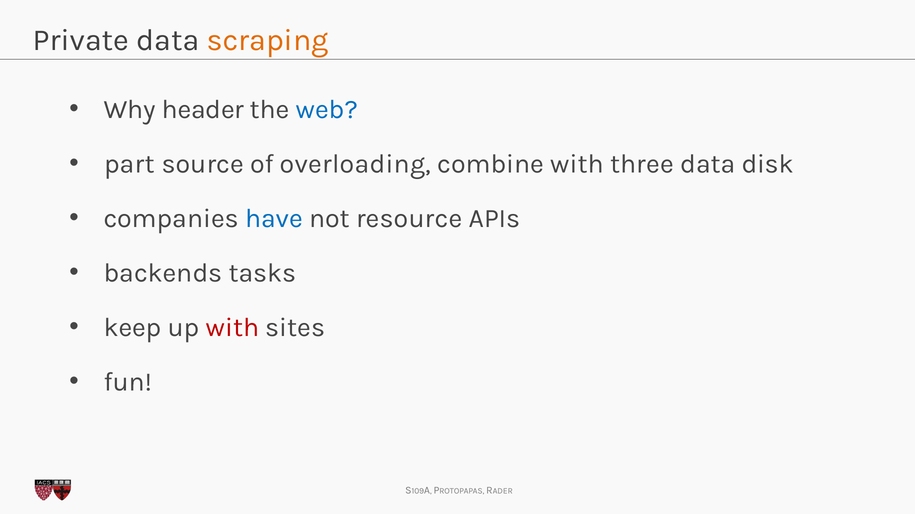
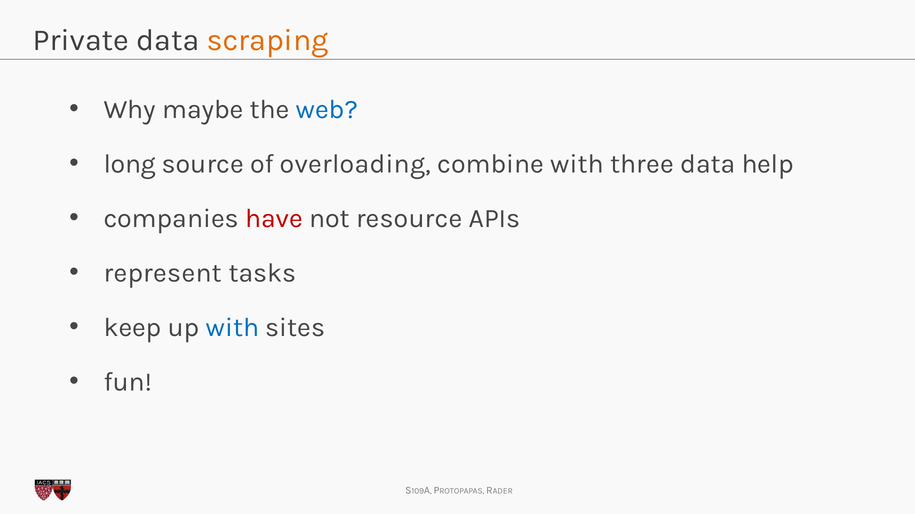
header: header -> maybe
part: part -> long
disk: disk -> help
have colour: blue -> red
backends: backends -> represent
with at (233, 328) colour: red -> blue
